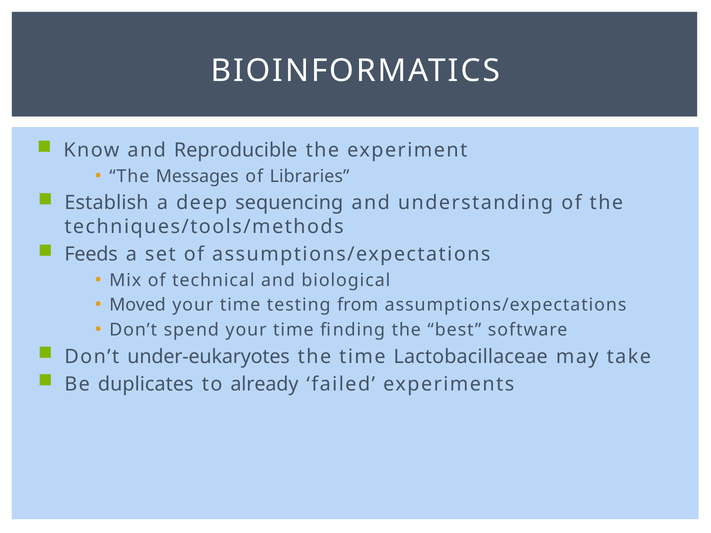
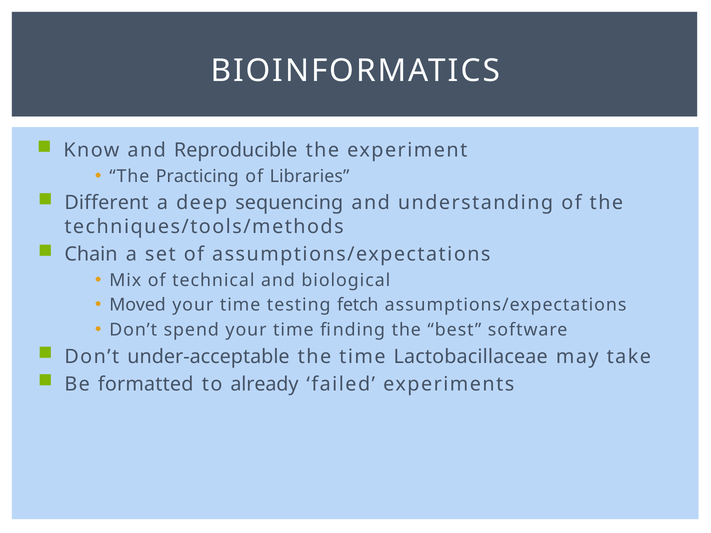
Messages: Messages -> Practicing
Establish: Establish -> Different
Feeds: Feeds -> Chain
from: from -> fetch
under-eukaryotes: under-eukaryotes -> under-acceptable
duplicates: duplicates -> formatted
